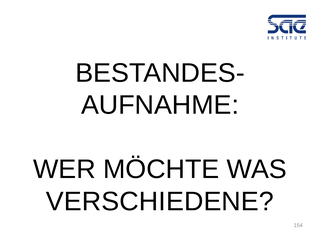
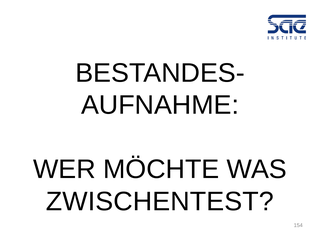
VERSCHIEDENE: VERSCHIEDENE -> ZWISCHENTEST
